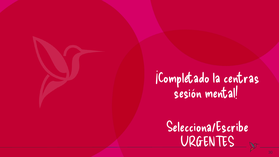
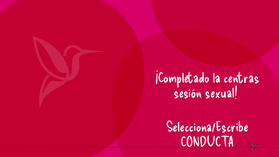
mental: mental -> sexual
URGENTES: URGENTES -> CONDUCTA
